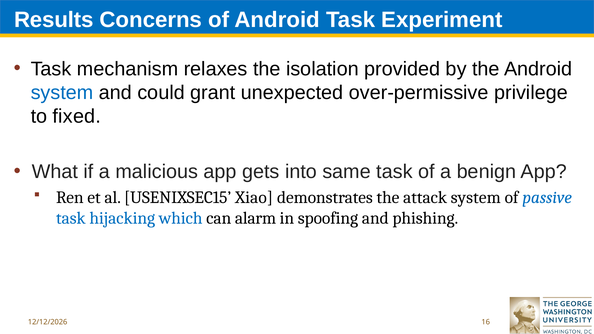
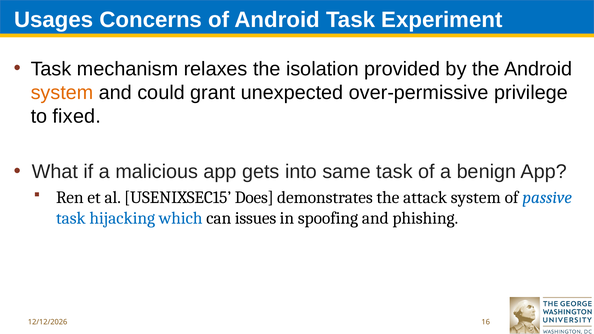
Results: Results -> Usages
system at (62, 93) colour: blue -> orange
Xiao: Xiao -> Does
alarm: alarm -> issues
